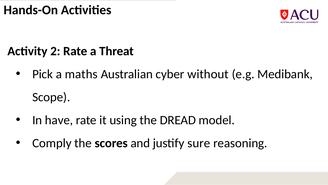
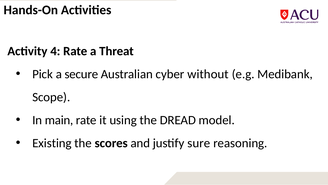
2: 2 -> 4
maths: maths -> secure
have: have -> main
Comply: Comply -> Existing
